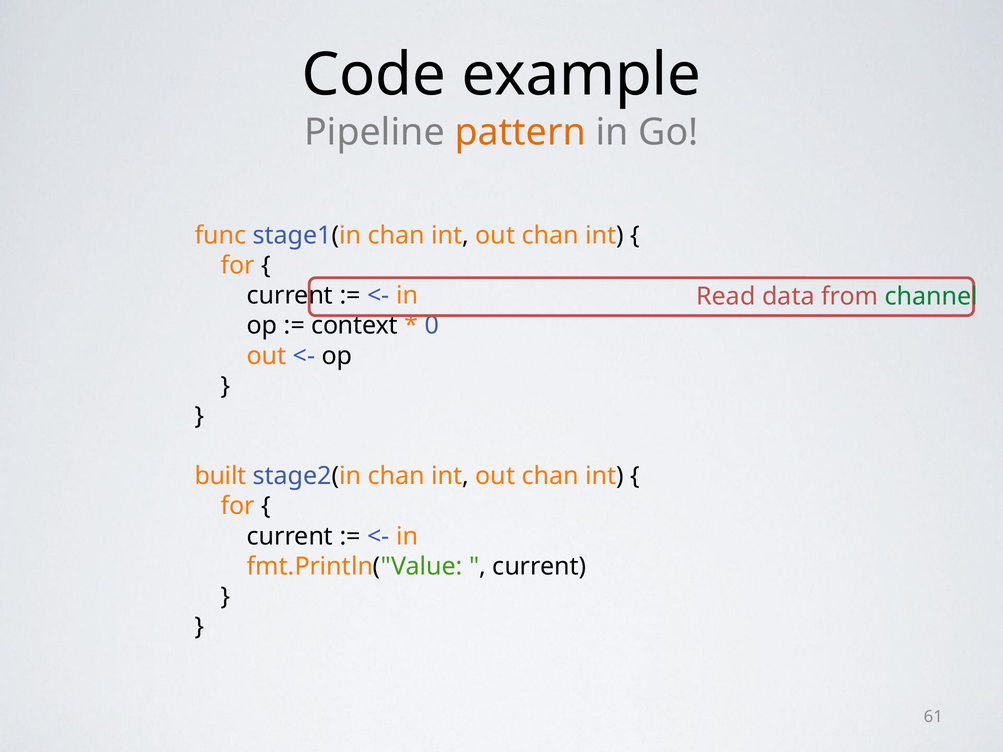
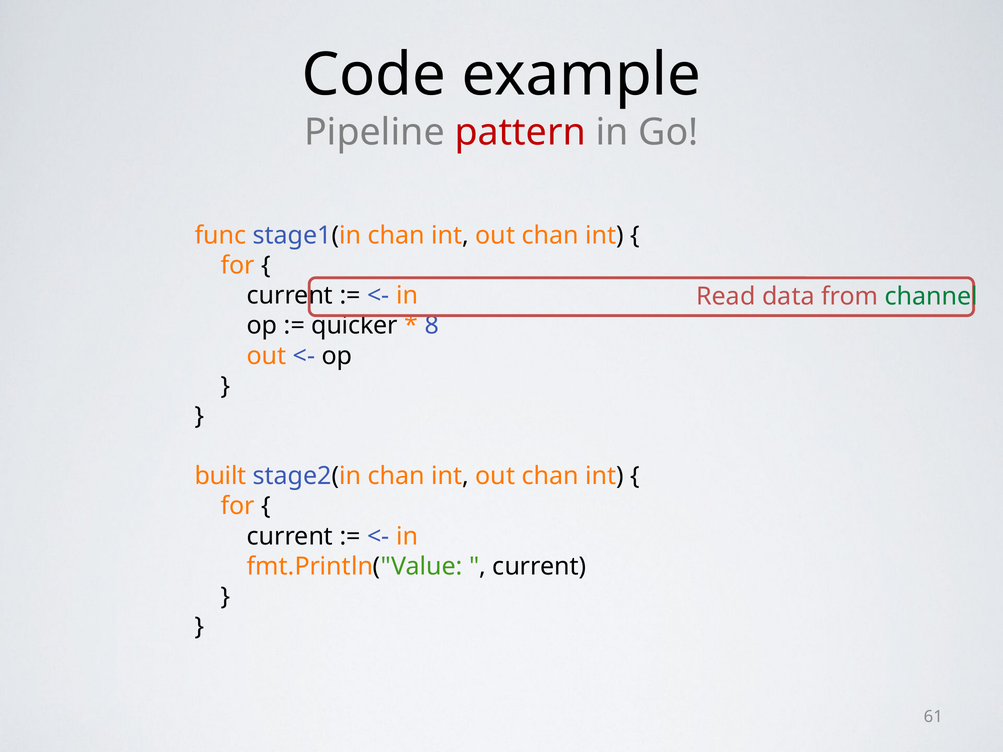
pattern colour: orange -> red
context: context -> quicker
0: 0 -> 8
